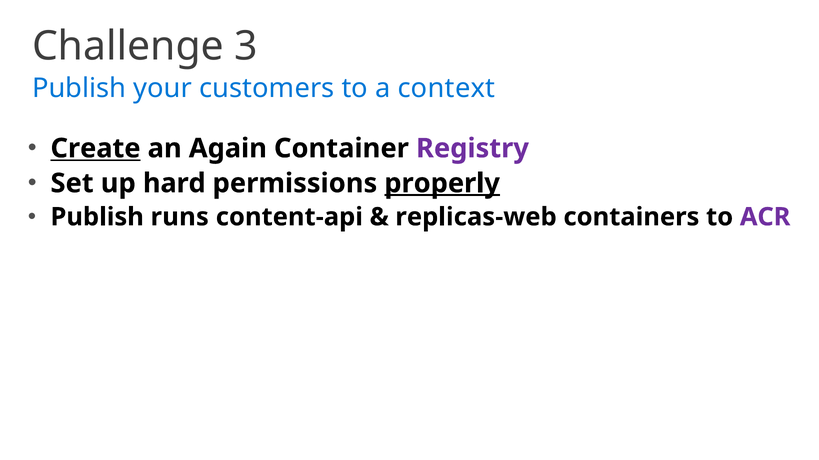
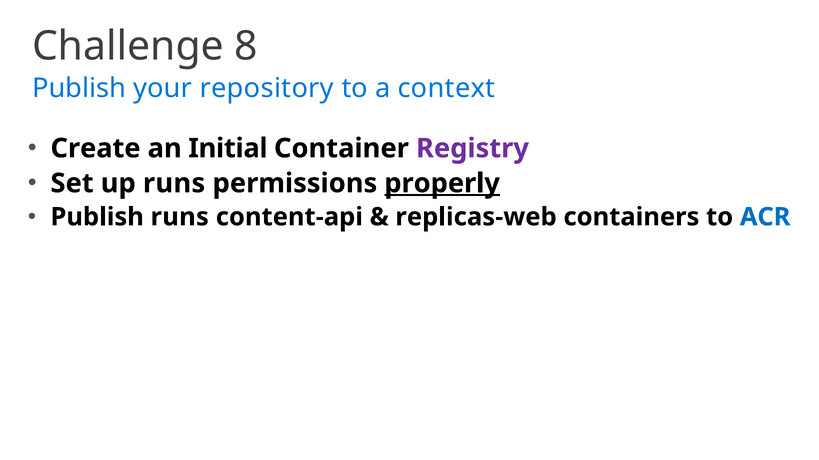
3: 3 -> 8
customers: customers -> repository
Create underline: present -> none
Again: Again -> Initial
up hard: hard -> runs
ACR colour: purple -> blue
